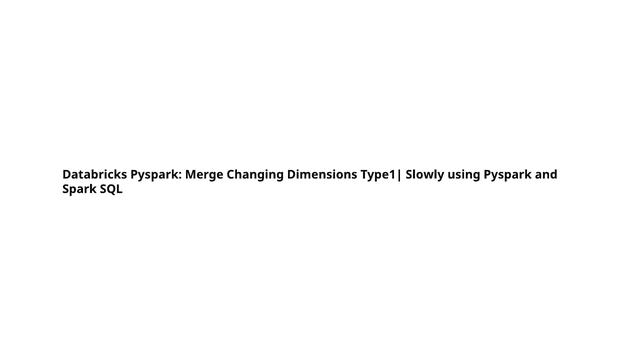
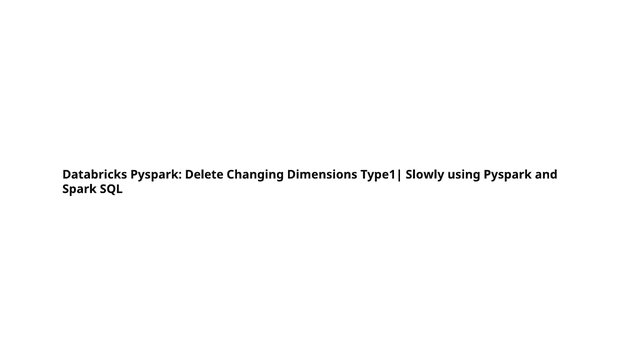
Merge: Merge -> Delete
